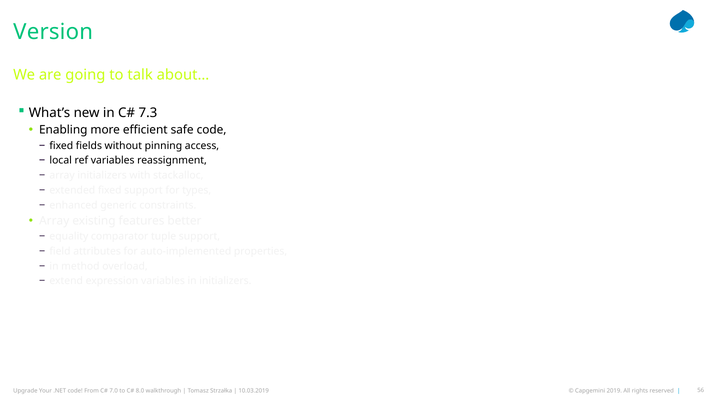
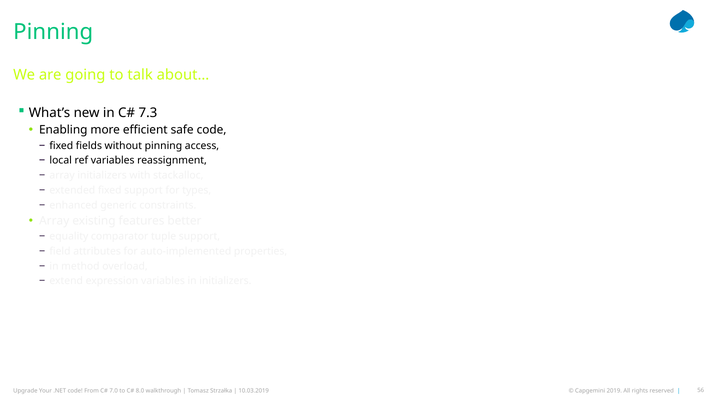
Version at (53, 32): Version -> Pinning
